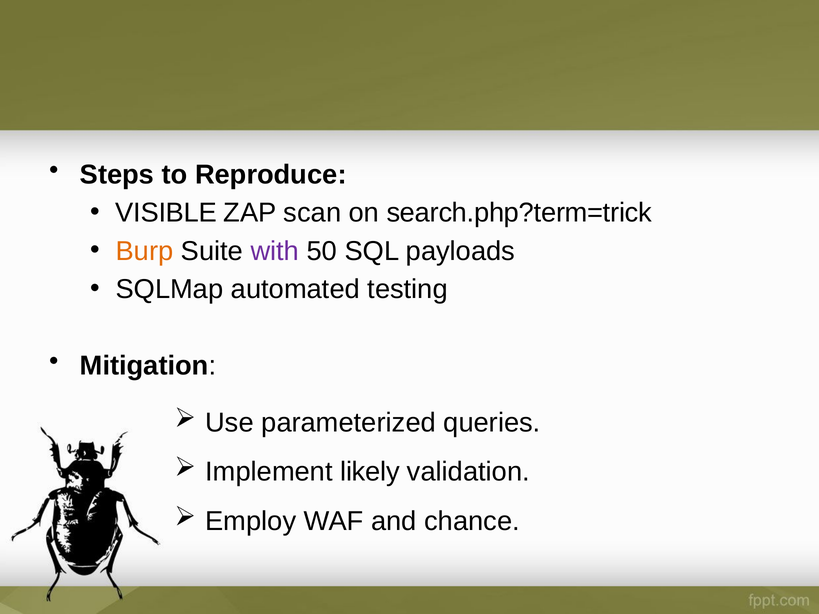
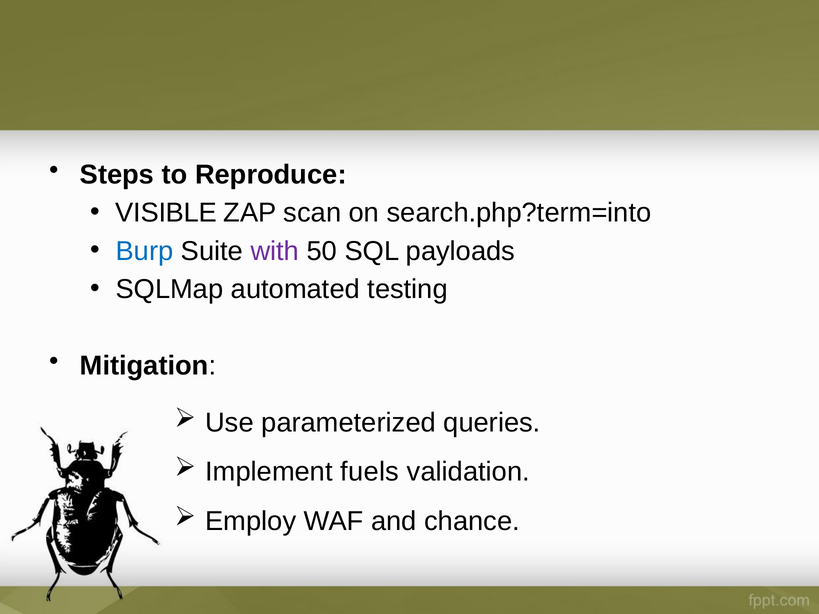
search.php?term=trick: search.php?term=trick -> search.php?term=into
Burp colour: orange -> blue
likely: likely -> fuels
